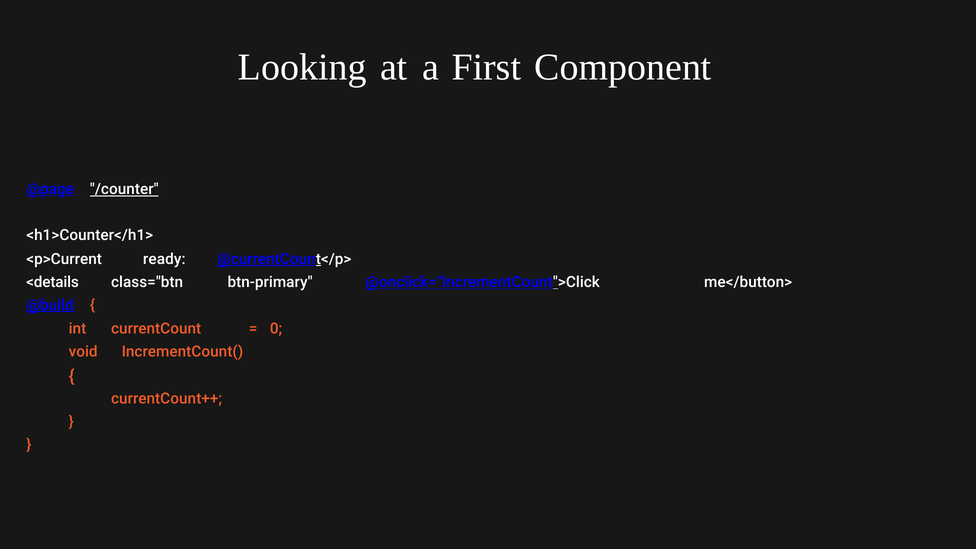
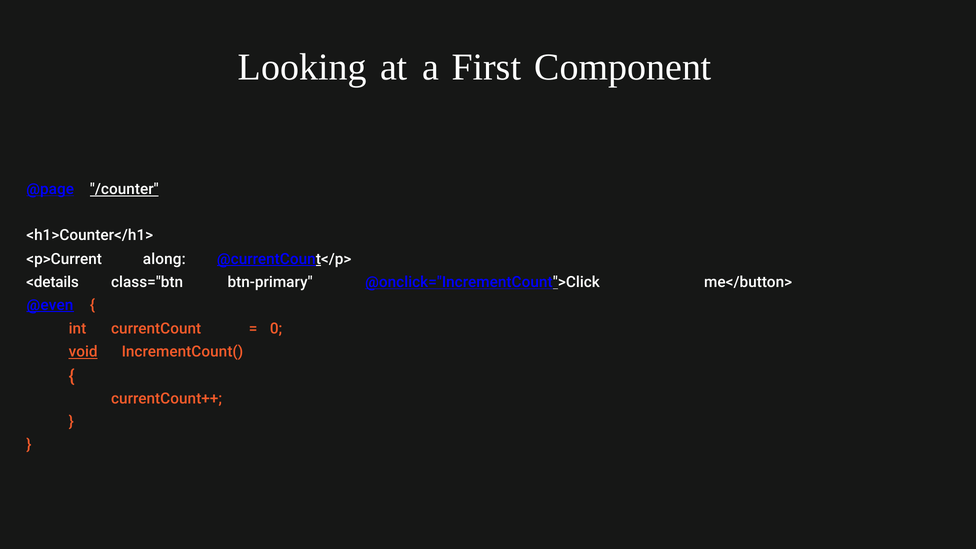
ready: ready -> along
@build: @build -> @even
void underline: none -> present
